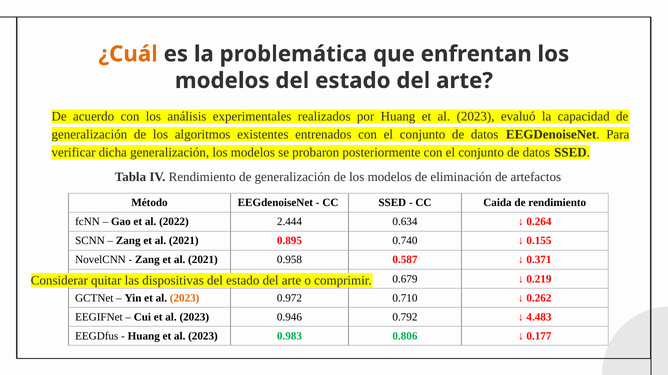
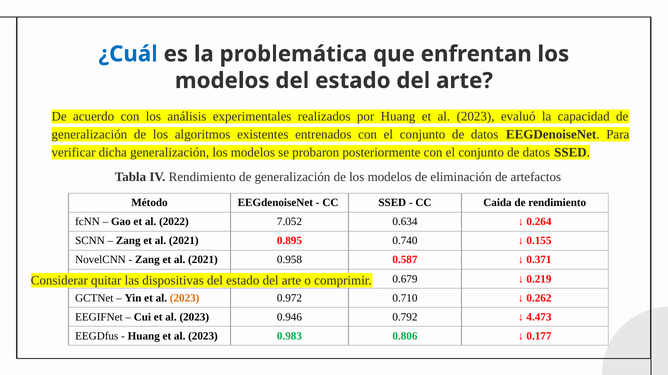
¿Cuál colour: orange -> blue
2.444: 2.444 -> 7.052
4.483: 4.483 -> 4.473
